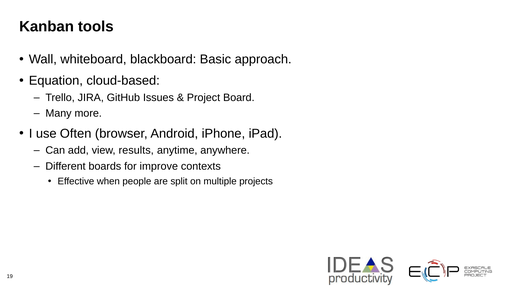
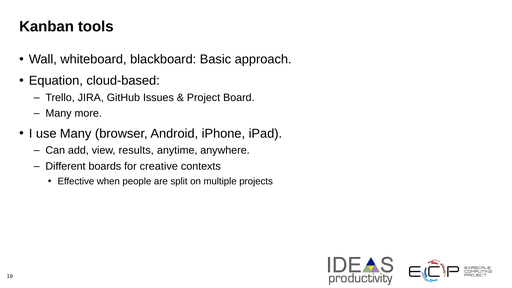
use Often: Often -> Many
improve: improve -> creative
